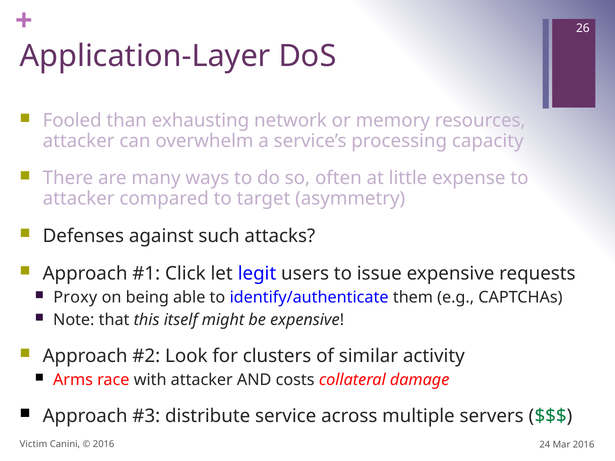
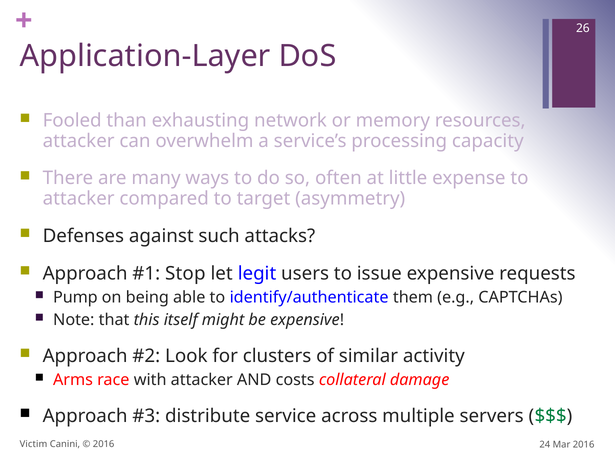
Click: Click -> Stop
Proxy: Proxy -> Pump
